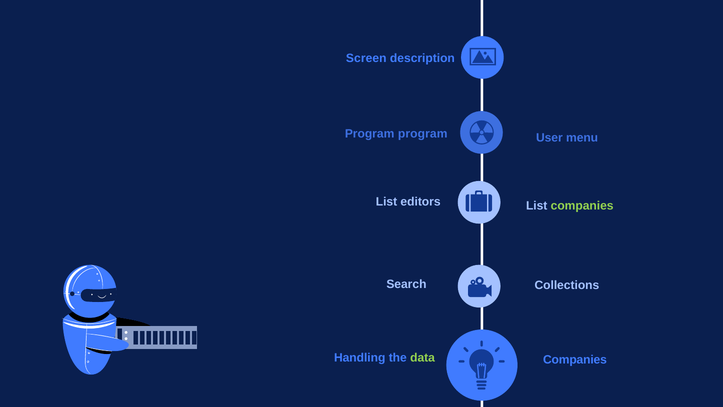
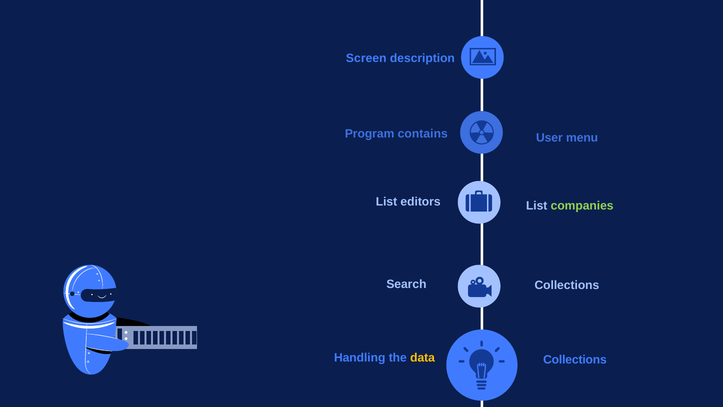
Program program: program -> contains
data colour: light green -> yellow
Companies at (575, 359): Companies -> Collections
